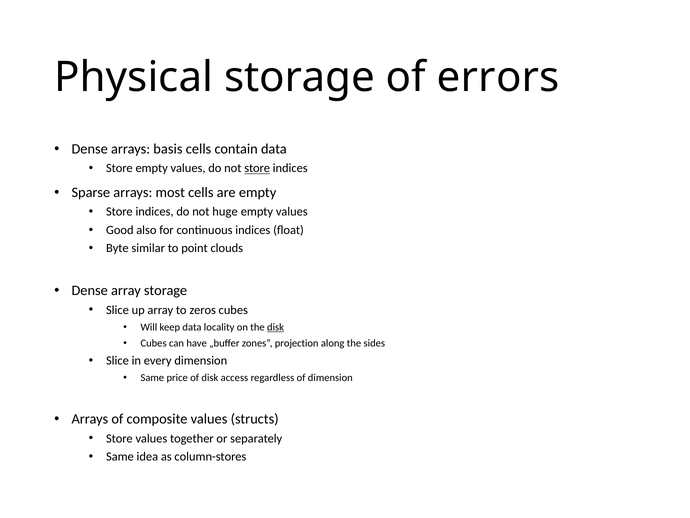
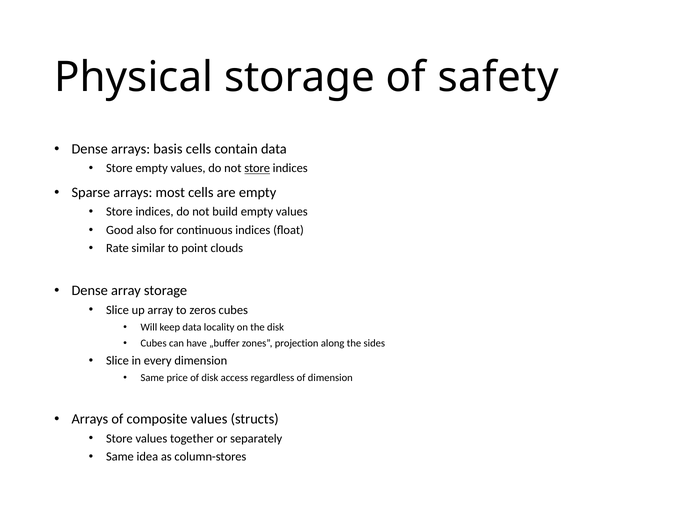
errors: errors -> safety
huge: huge -> build
Byte: Byte -> Rate
disk at (276, 327) underline: present -> none
